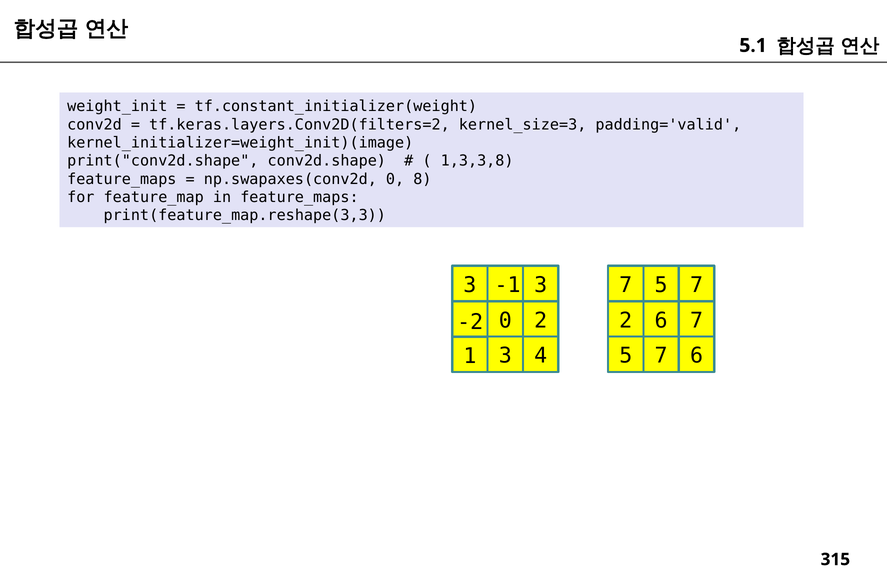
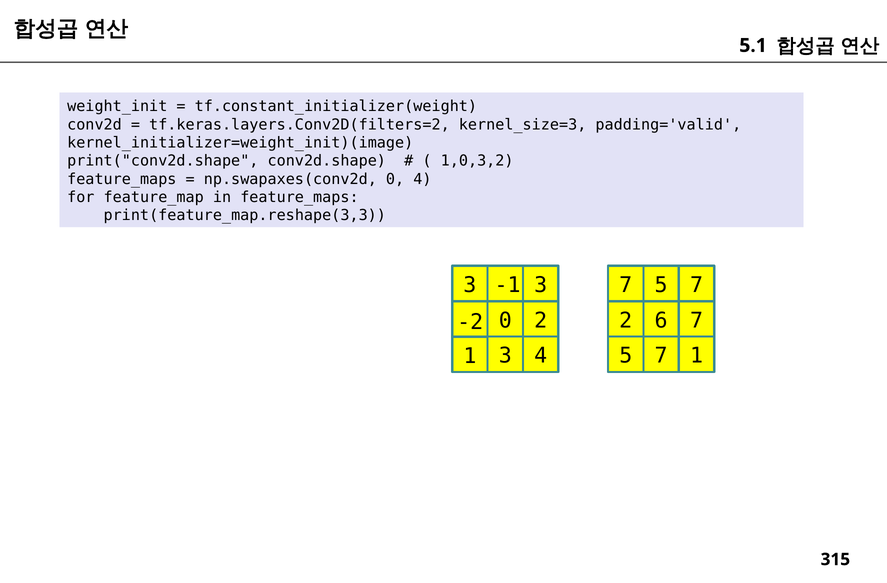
1,3,3,8: 1,3,3,8 -> 1,0,3,2
0 8: 8 -> 4
7 6: 6 -> 1
